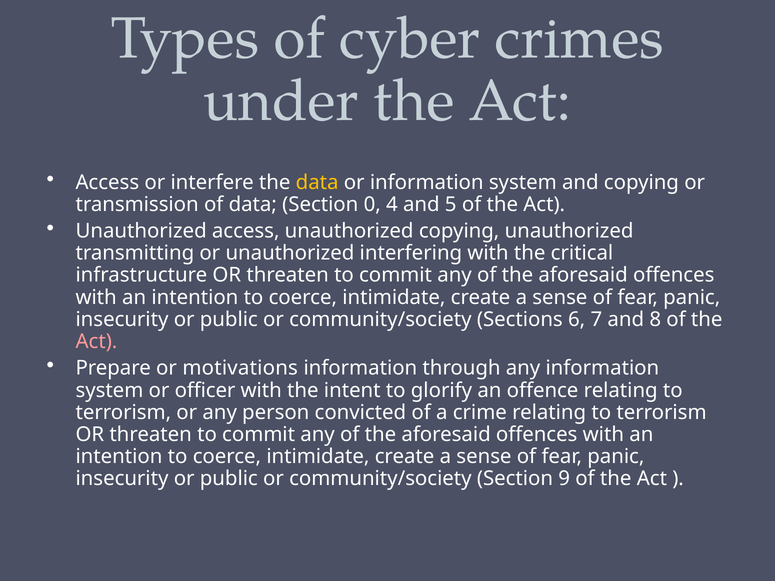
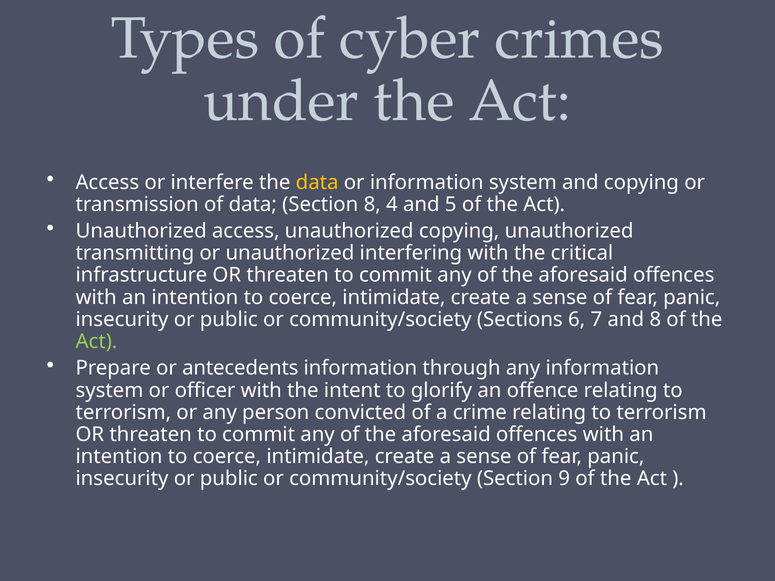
Section 0: 0 -> 8
Act at (96, 342) colour: pink -> light green
motivations: motivations -> antecedents
